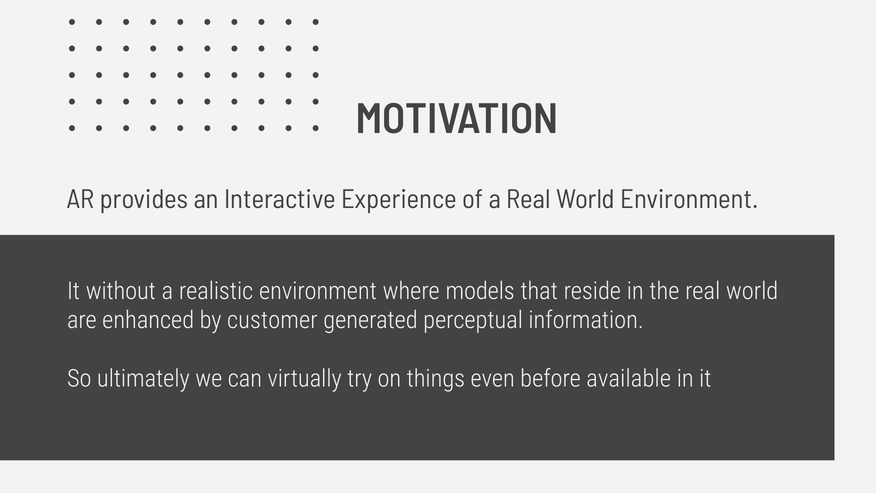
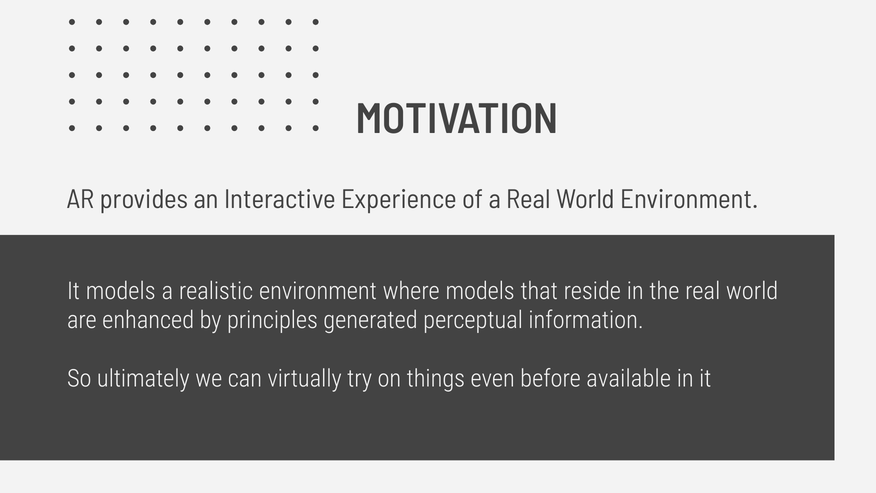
It without: without -> models
customer: customer -> principles
